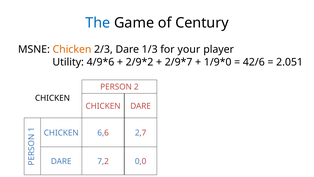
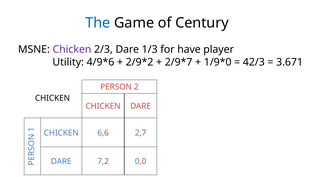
Chicken at (72, 49) colour: orange -> purple
your: your -> have
42/6: 42/6 -> 42/3
2.051: 2.051 -> 3.671
